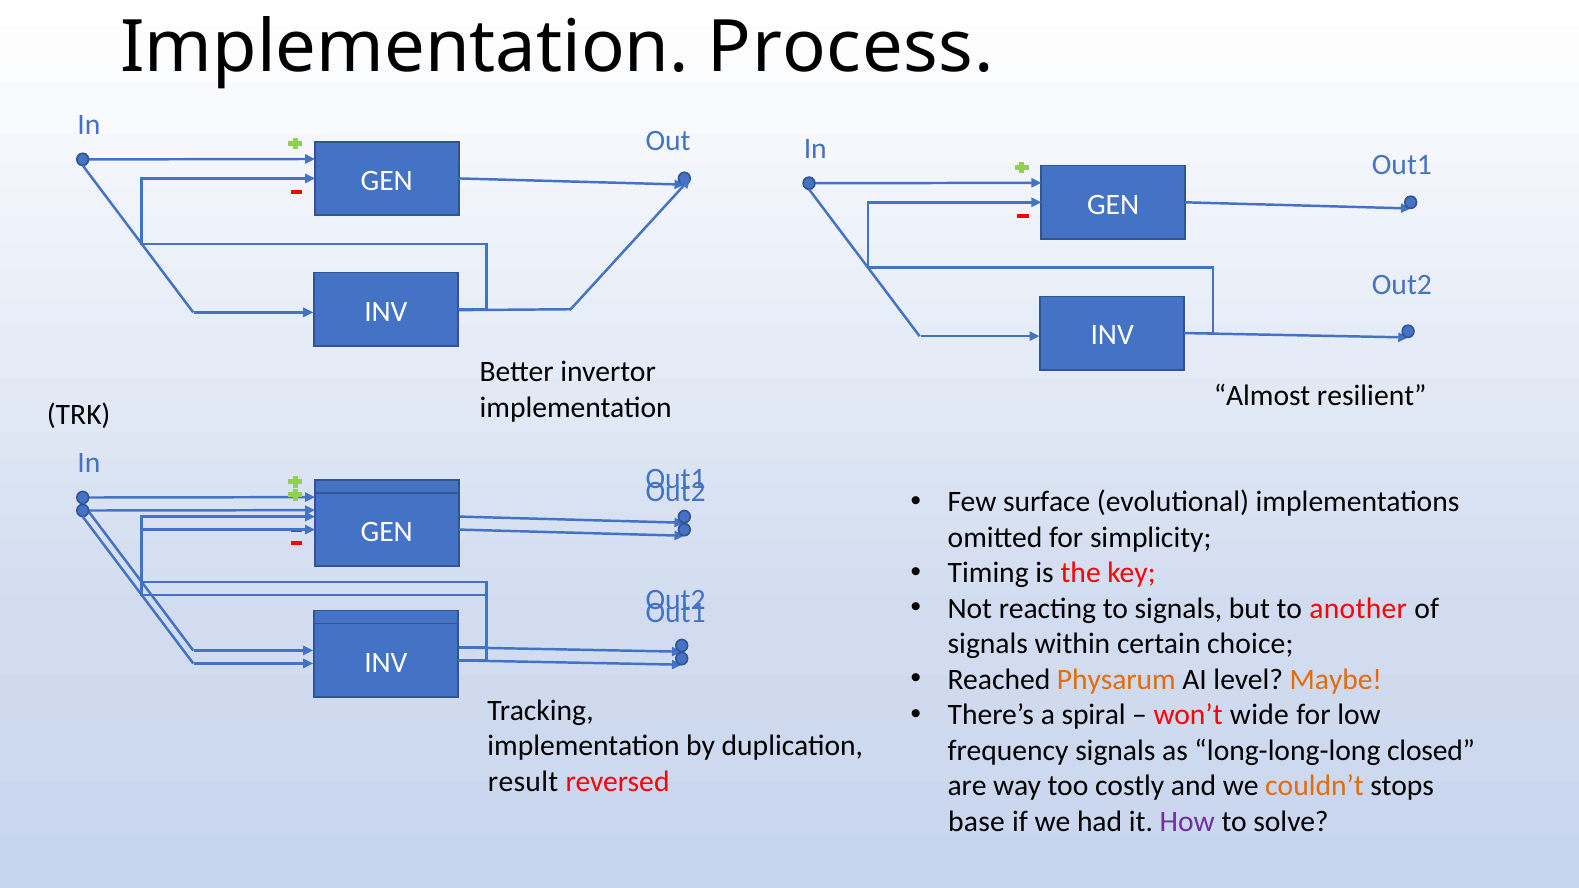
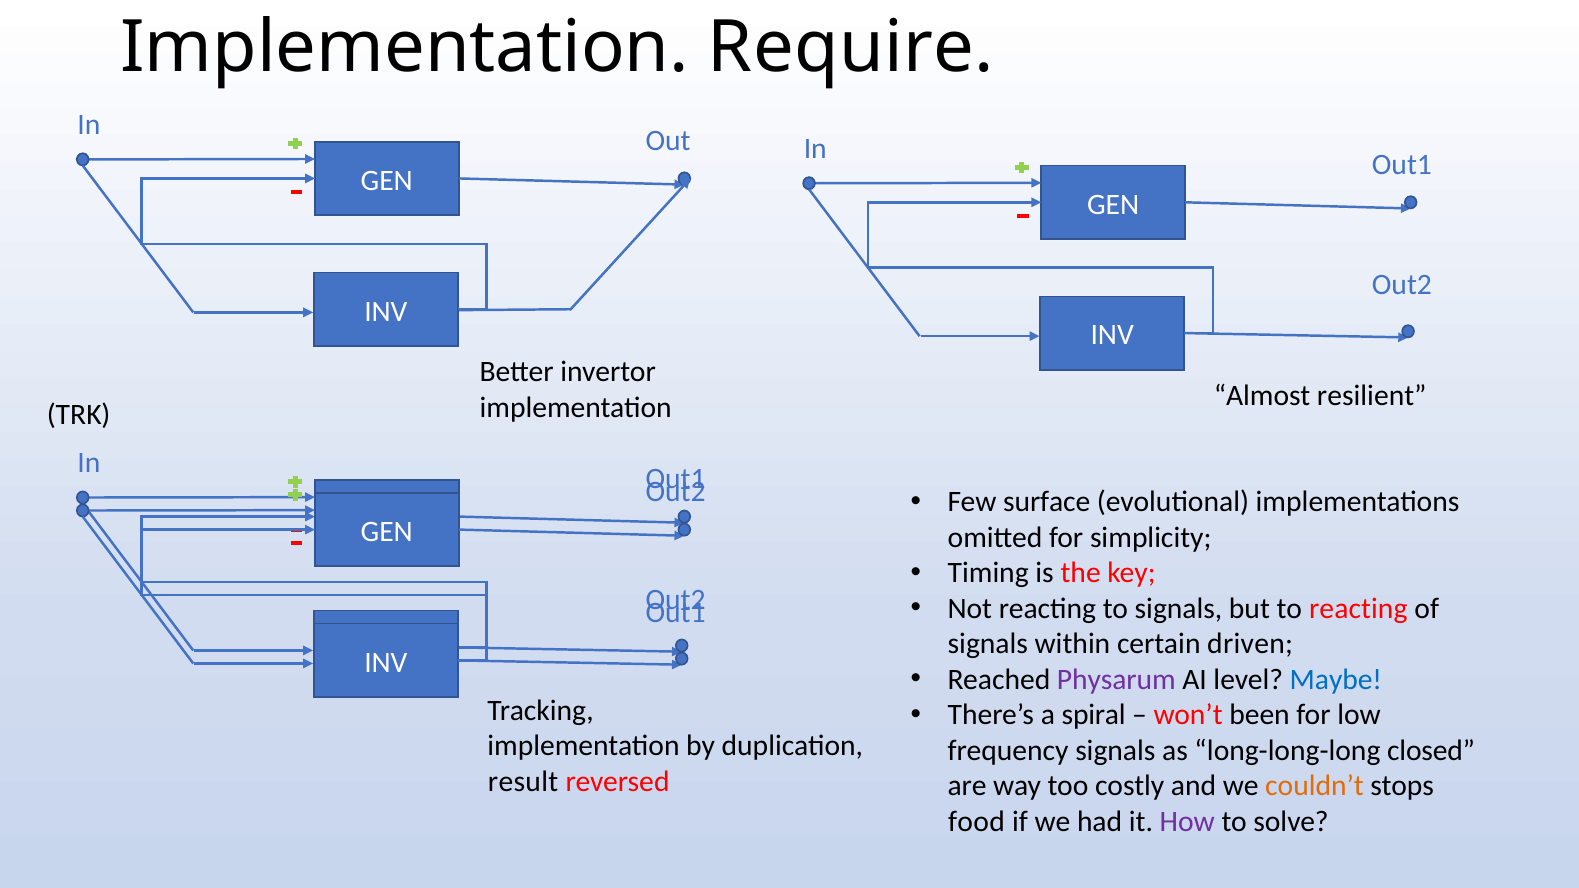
Process: Process -> Require
to another: another -> reacting
choice: choice -> driven
Physarum colour: orange -> purple
Maybe colour: orange -> blue
wide: wide -> been
base: base -> food
